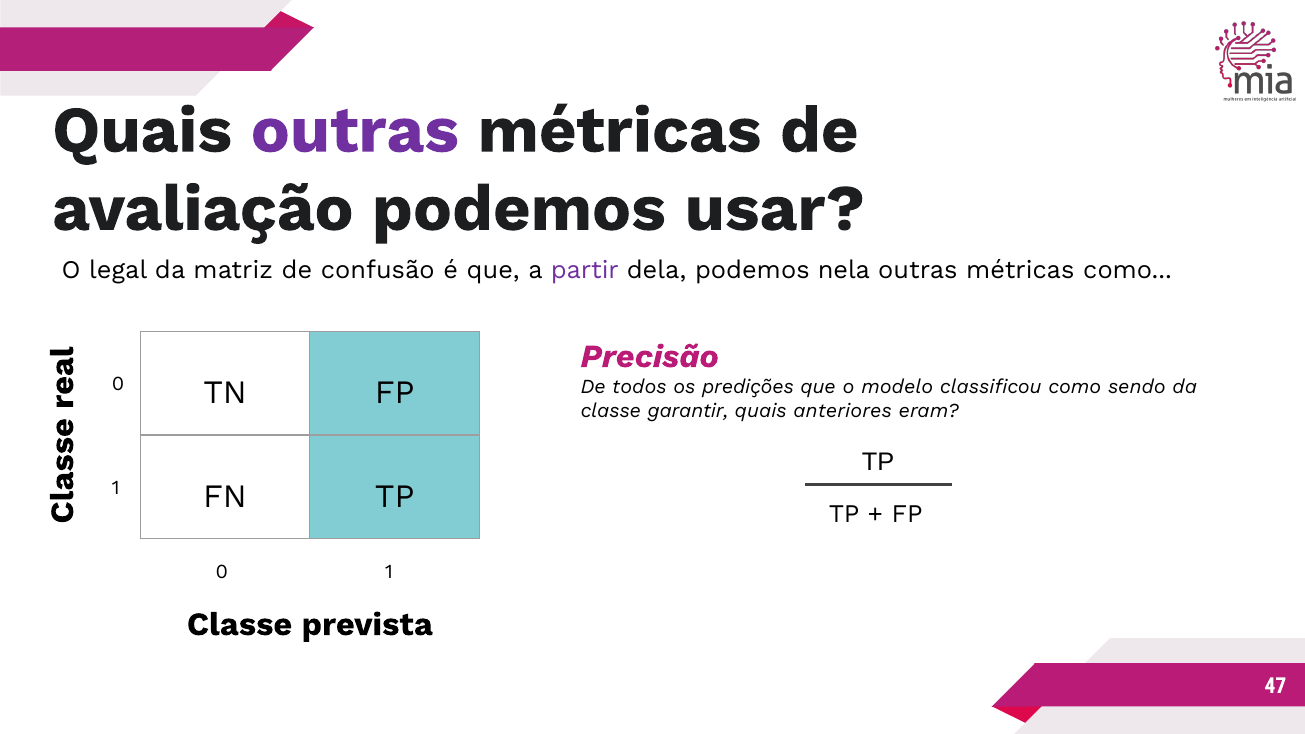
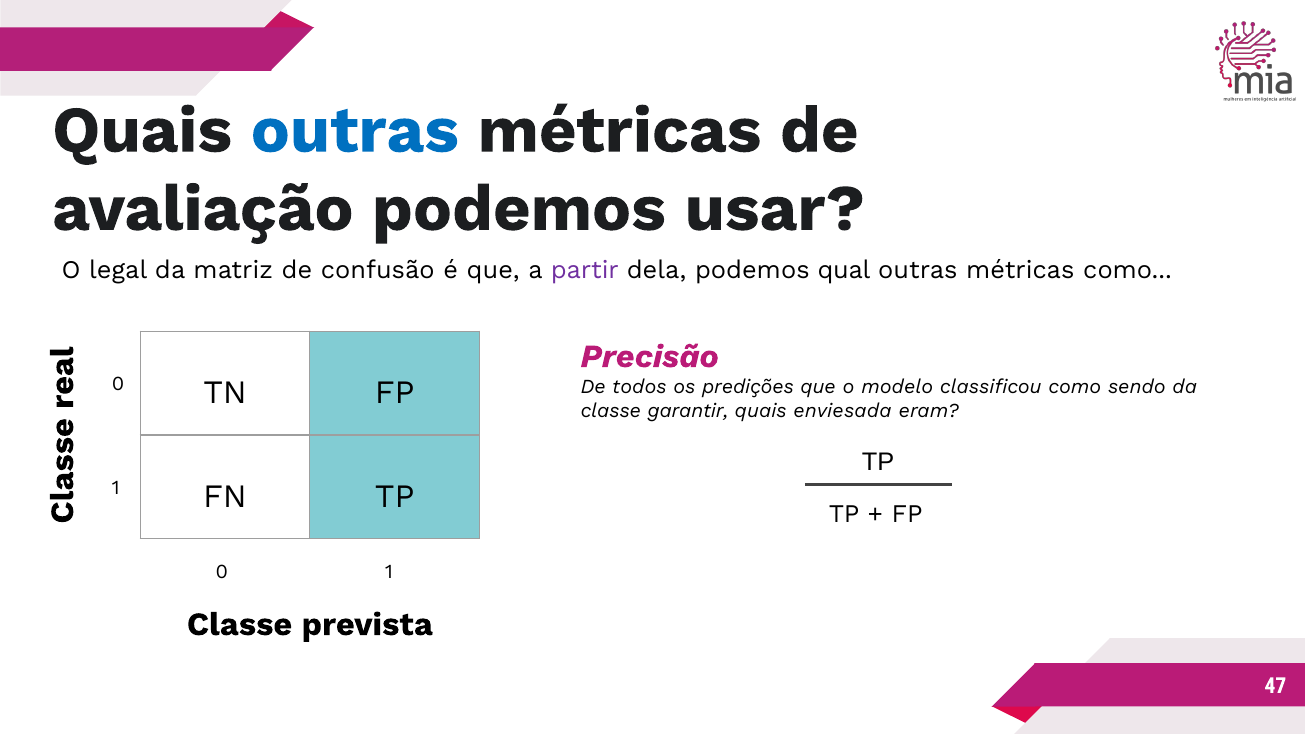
outras at (355, 130) colour: purple -> blue
nela: nela -> qual
anteriores: anteriores -> enviesada
